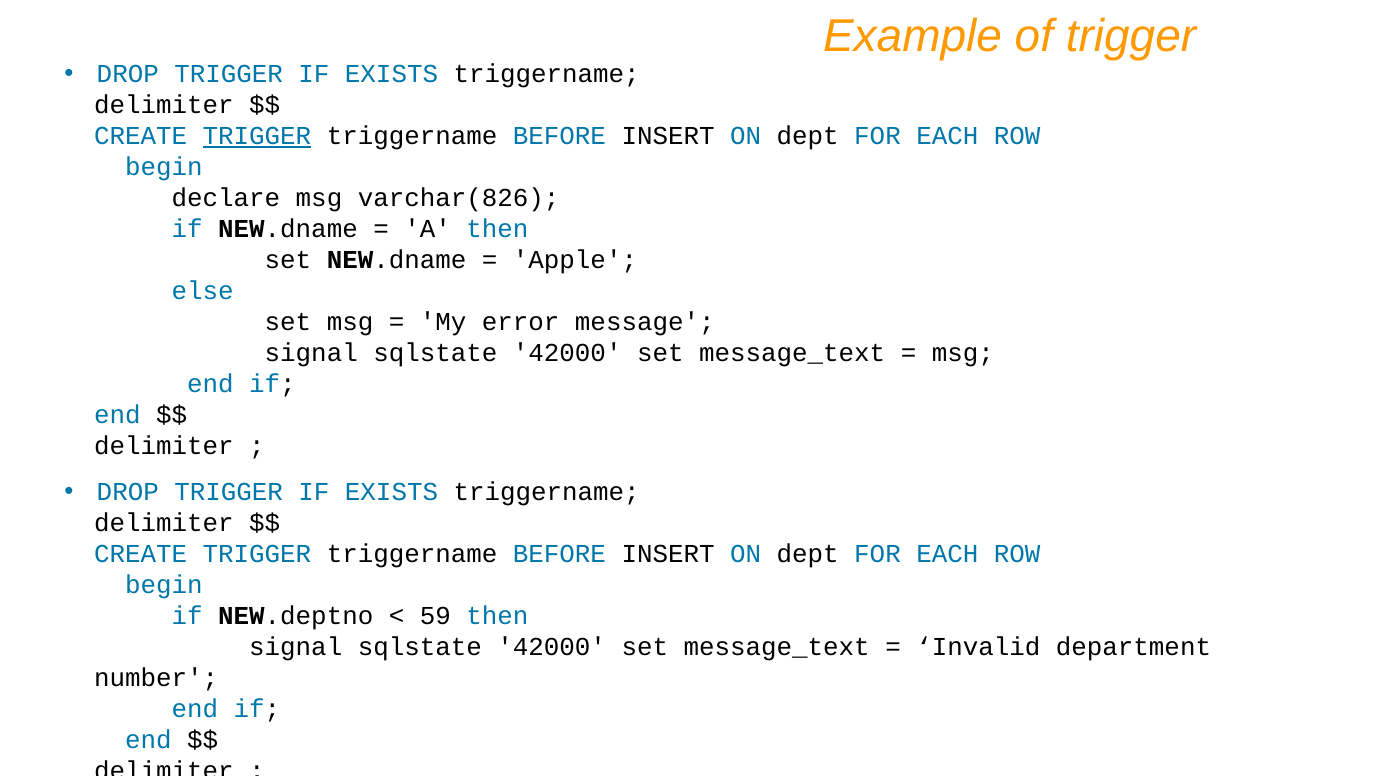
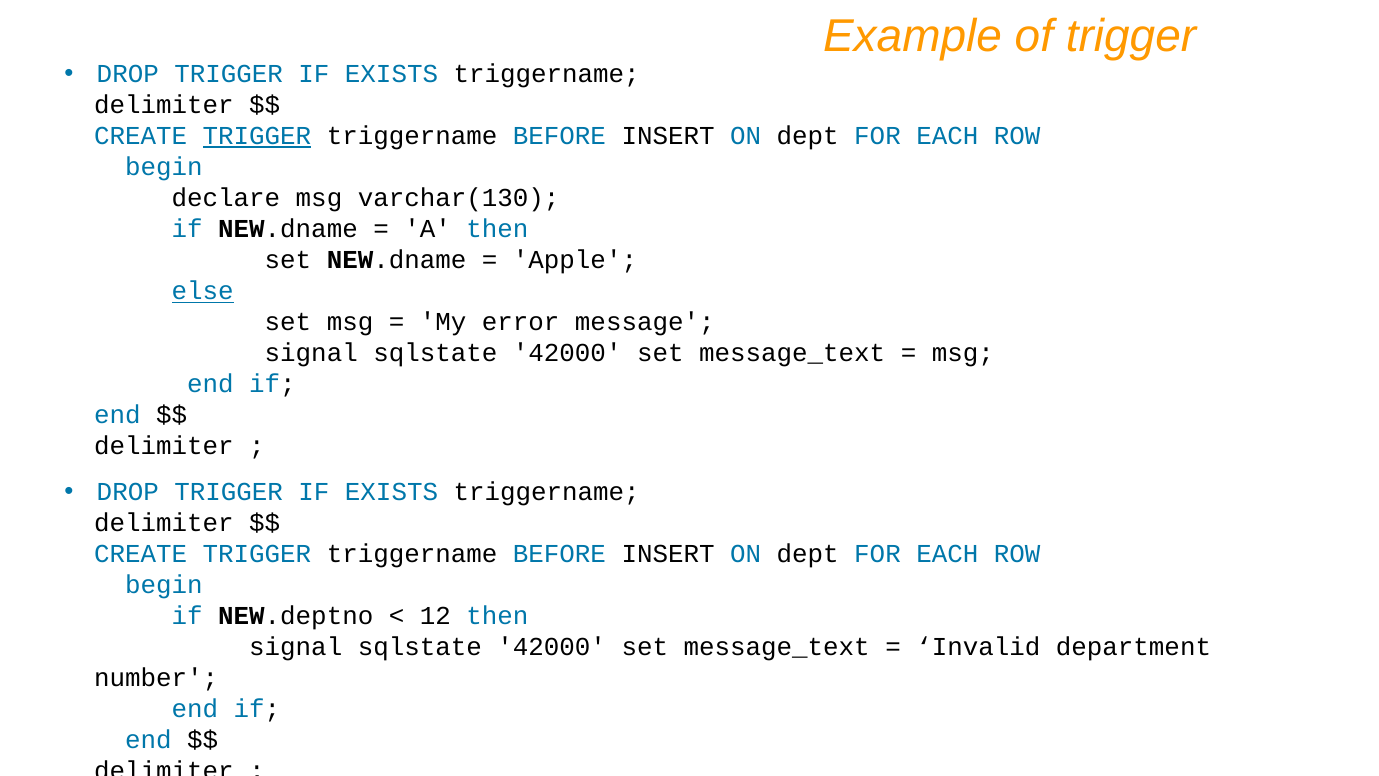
varchar(826: varchar(826 -> varchar(130
else underline: none -> present
59: 59 -> 12
